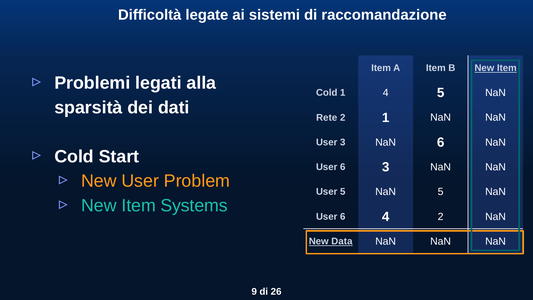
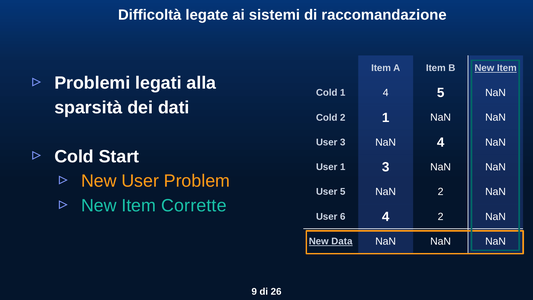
Rete at (327, 117): Rete -> Cold
NaN 6: 6 -> 4
6 at (343, 167): 6 -> 1
NaN 5: 5 -> 2
Systems: Systems -> Corrette
